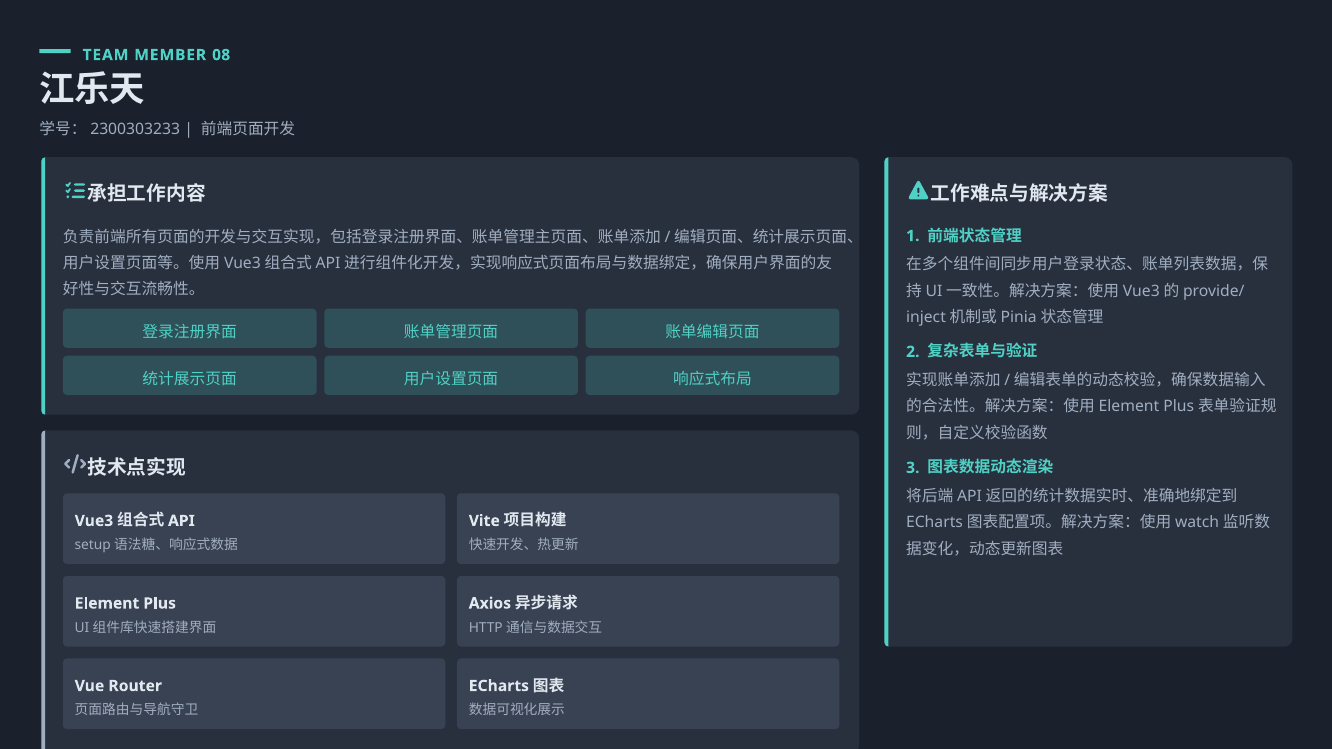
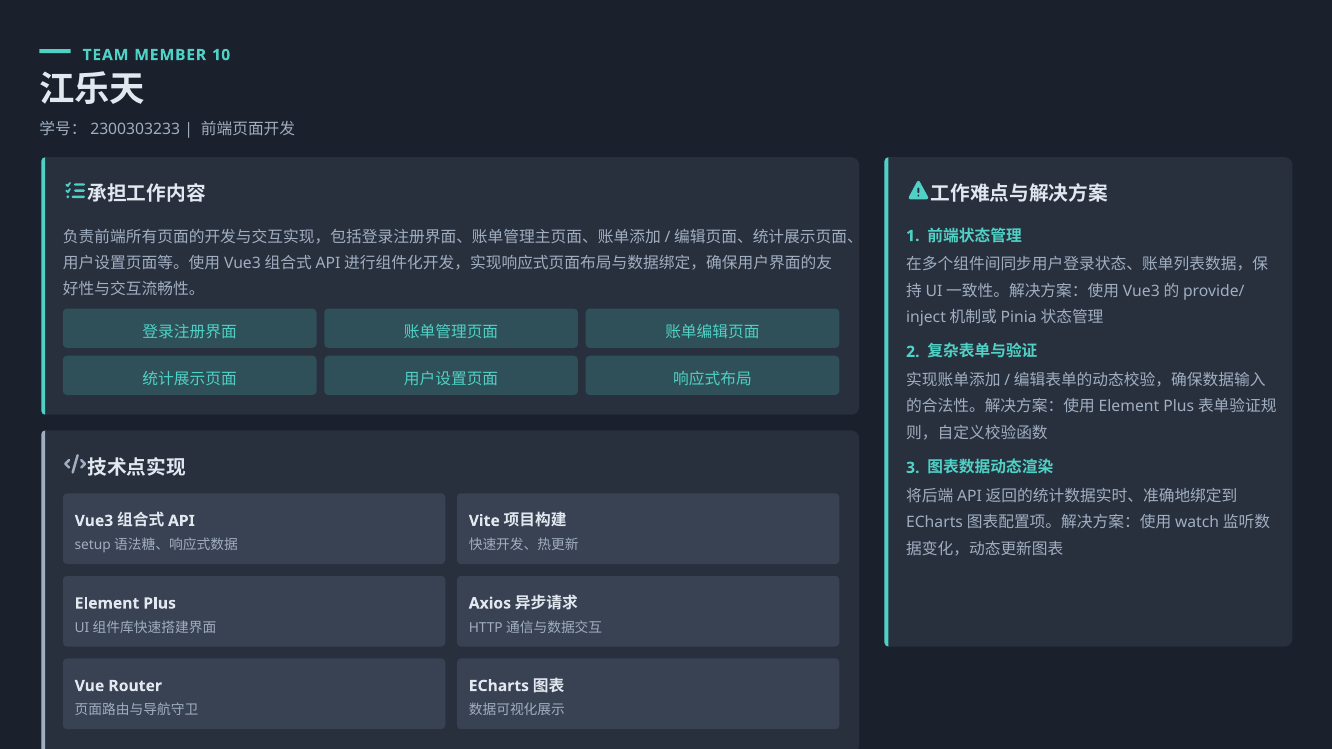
08: 08 -> 10
